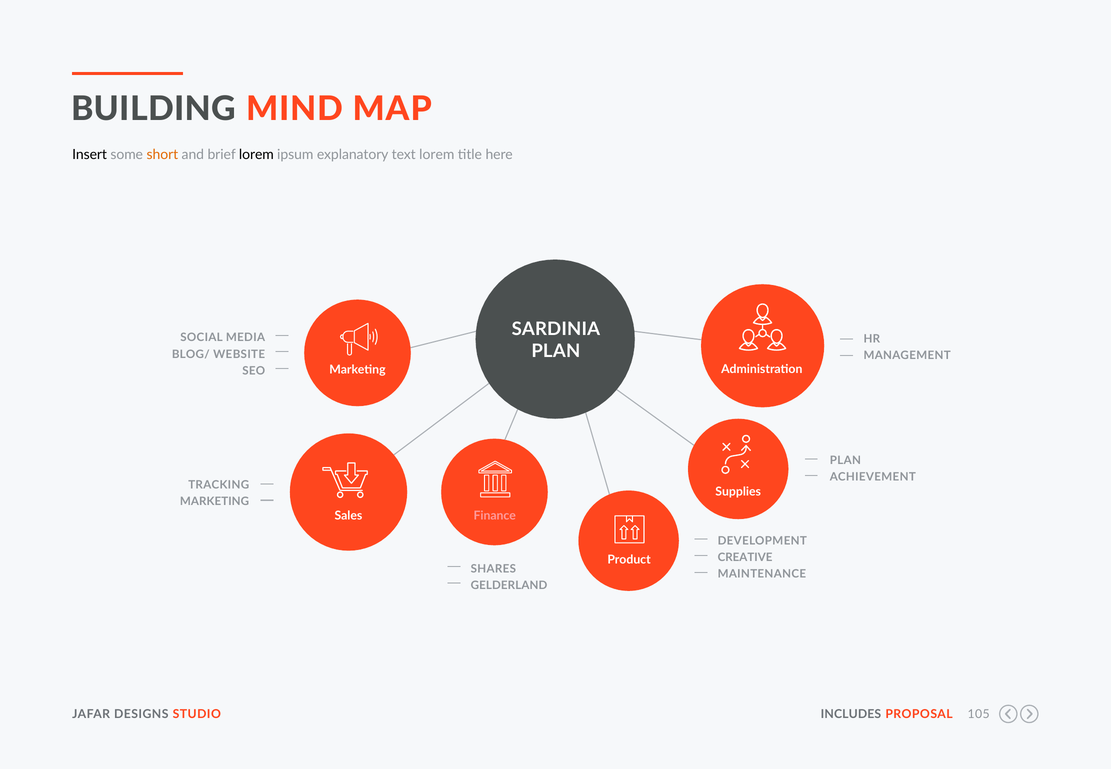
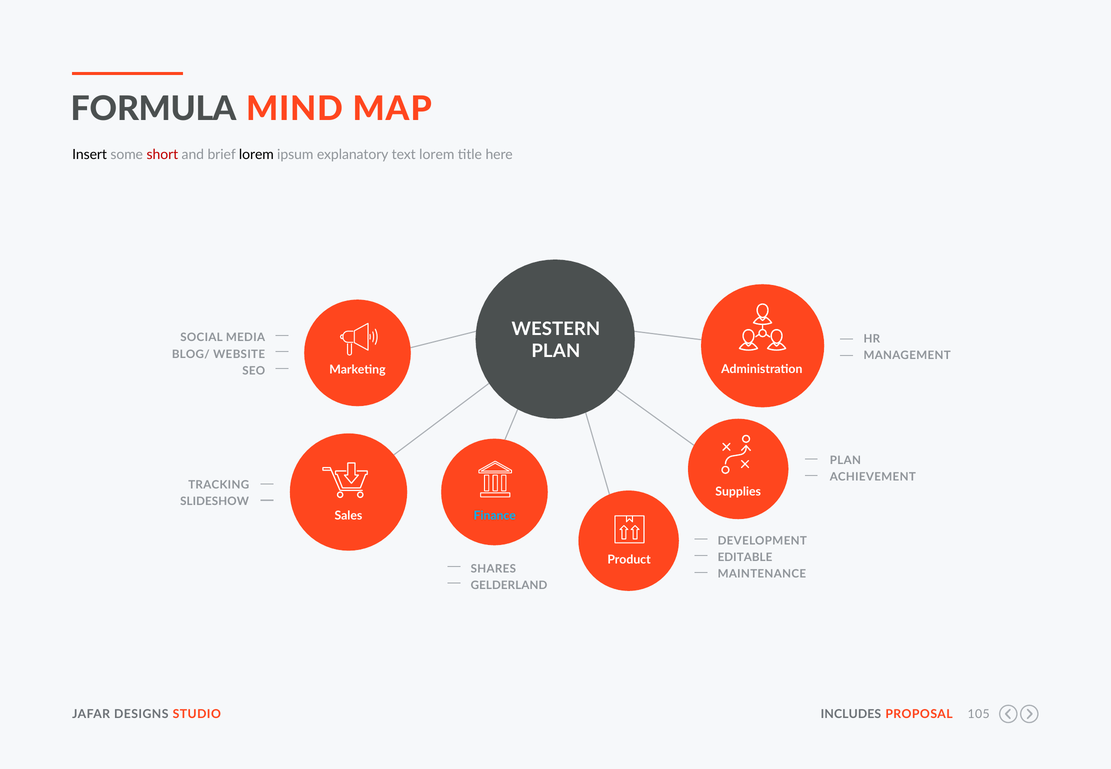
BUILDING: BUILDING -> FORMULA
short colour: orange -> red
SARDINIA: SARDINIA -> WESTERN
MARKETING at (215, 502): MARKETING -> SLIDESHOW
Finance colour: pink -> light blue
CREATIVE: CREATIVE -> EDITABLE
